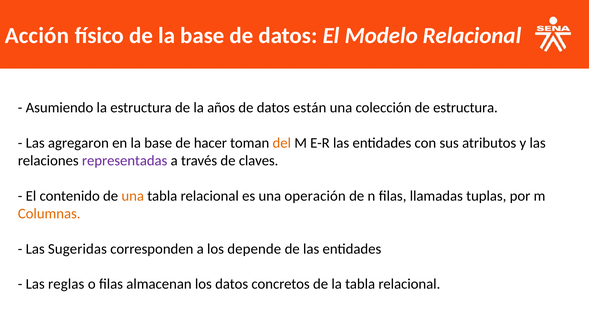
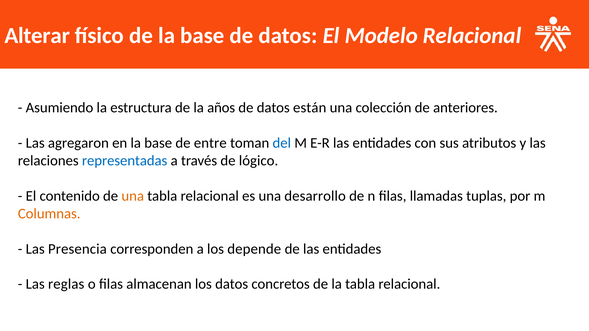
Acción: Acción -> Alterar
de estructura: estructura -> anteriores
hacer: hacer -> entre
del colour: orange -> blue
representadas colour: purple -> blue
claves: claves -> lógico
operación: operación -> desarrollo
Sugeridas: Sugeridas -> Presencia
